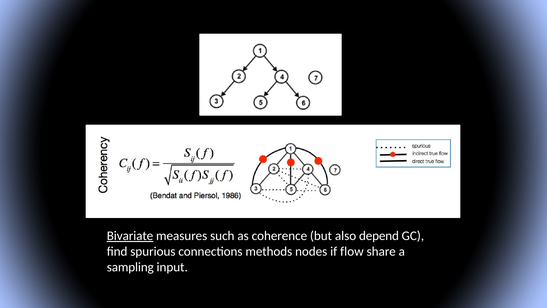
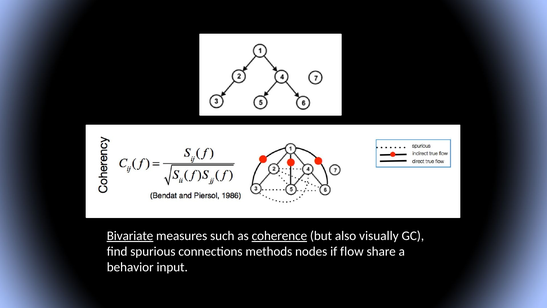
coherence underline: none -> present
depend: depend -> visually
sampling: sampling -> behavior
